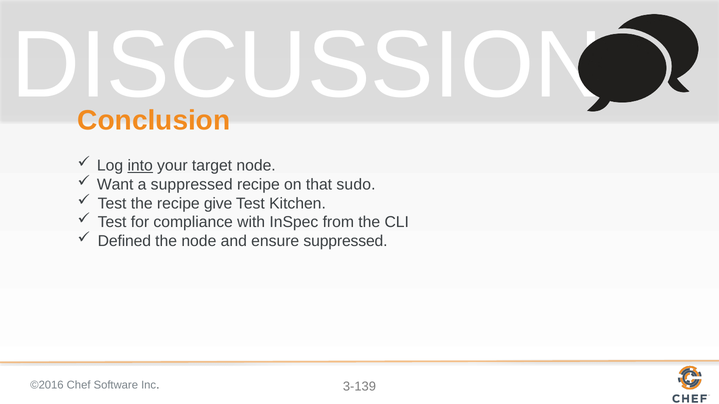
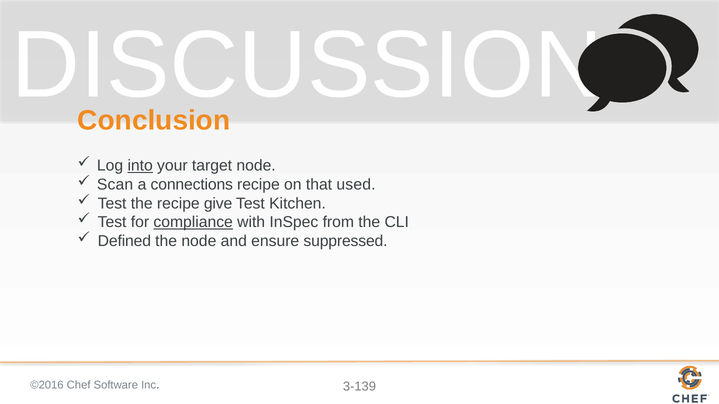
Want: Want -> Scan
a suppressed: suppressed -> connections
sudo: sudo -> used
compliance underline: none -> present
